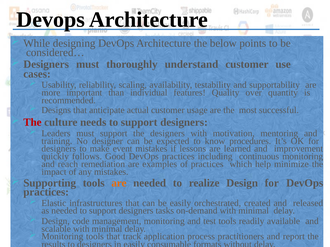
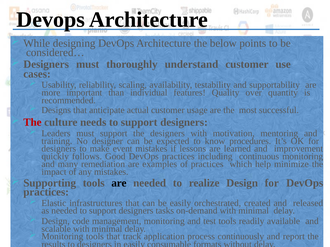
reach: reach -> many
are at (119, 183) colour: orange -> black
practitioners: practitioners -> continuously
